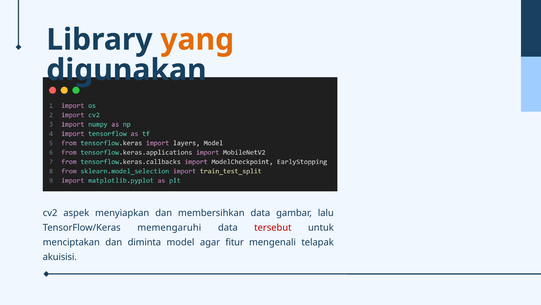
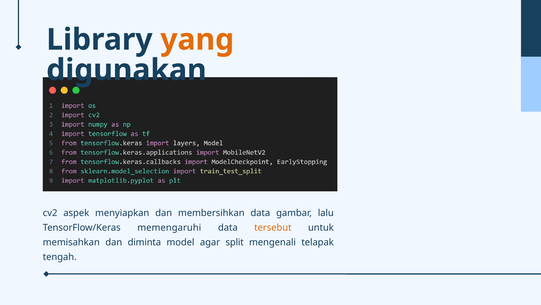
tersebut colour: red -> orange
menciptakan: menciptakan -> memisahkan
fitur: fitur -> split
akuisisi: akuisisi -> tengah
